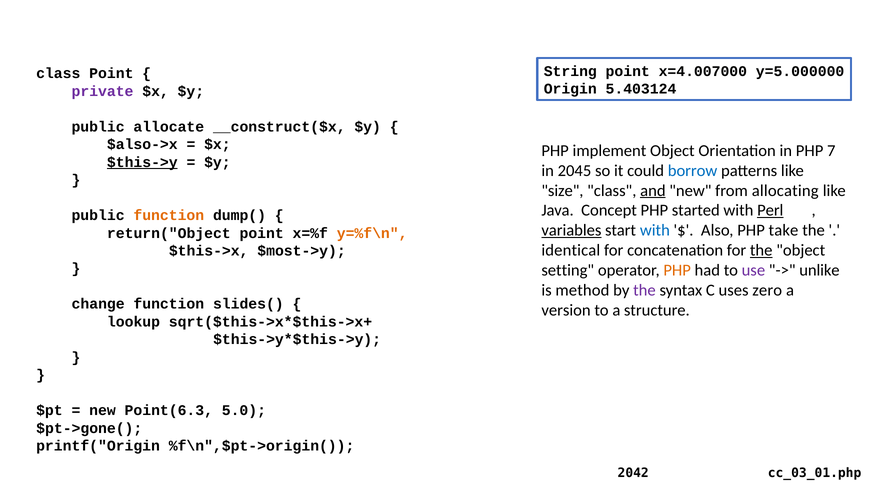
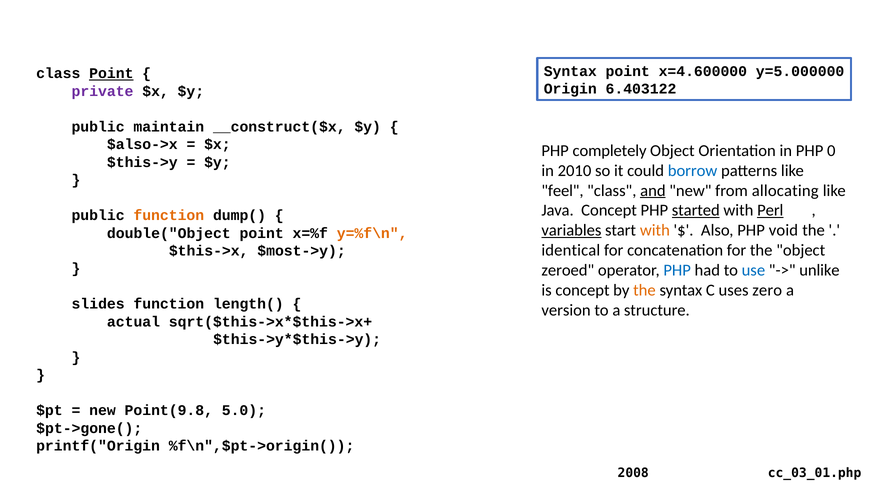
String at (570, 71): String -> Syntax
x=4.007000: x=4.007000 -> x=4.600000
Point at (111, 74) underline: none -> present
5.403124: 5.403124 -> 6.403122
allocate: allocate -> maintain
implement: implement -> completely
7: 7 -> 0
$this->y underline: present -> none
2045: 2045 -> 2010
size: size -> feel
started underline: none -> present
with at (655, 230) colour: blue -> orange
take: take -> void
return("Object: return("Object -> double("Object
the at (761, 250) underline: present -> none
setting: setting -> zeroed
PHP at (677, 270) colour: orange -> blue
use colour: purple -> blue
is method: method -> concept
the at (644, 290) colour: purple -> orange
change: change -> slides
slides(: slides( -> length(
lookup: lookup -> actual
Point(6.3: Point(6.3 -> Point(9.8
2042: 2042 -> 2008
